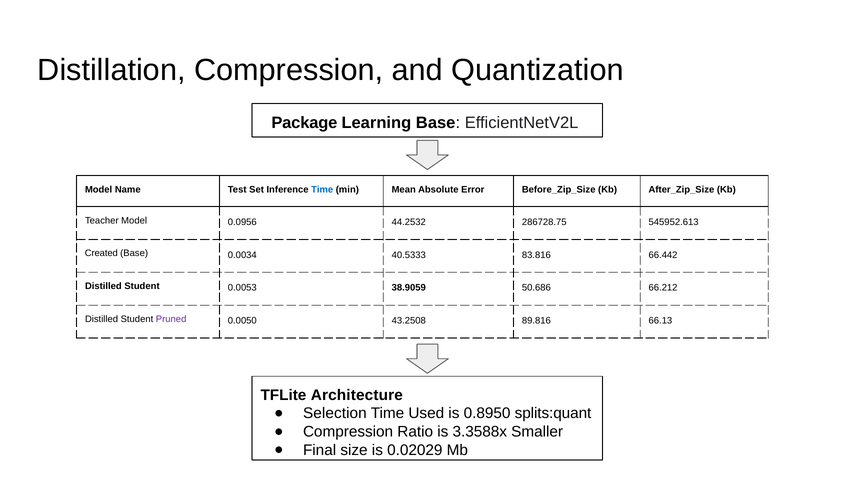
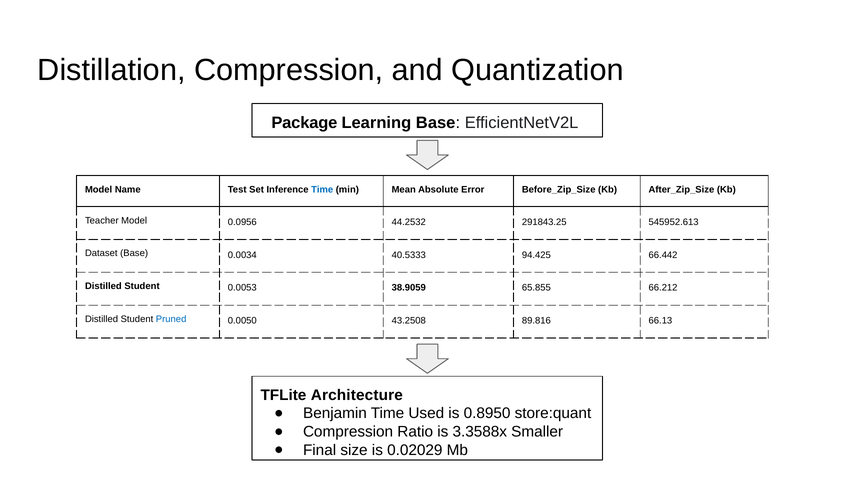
286728.75: 286728.75 -> 291843.25
Created: Created -> Dataset
83.816: 83.816 -> 94.425
50.686: 50.686 -> 65.855
Pruned colour: purple -> blue
Selection: Selection -> Benjamin
splits:quant: splits:quant -> store:quant
